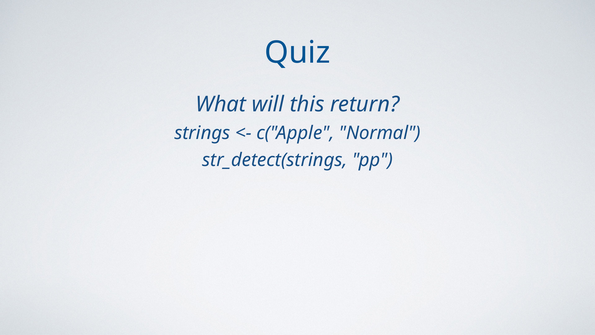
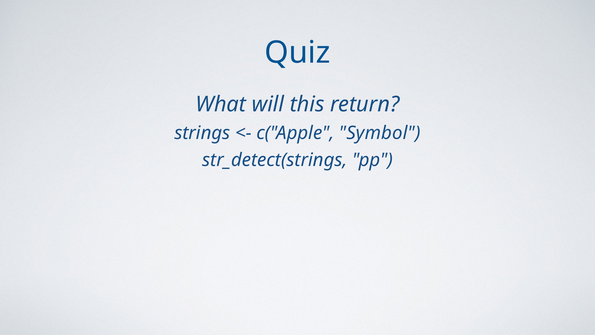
Normal: Normal -> Symbol
